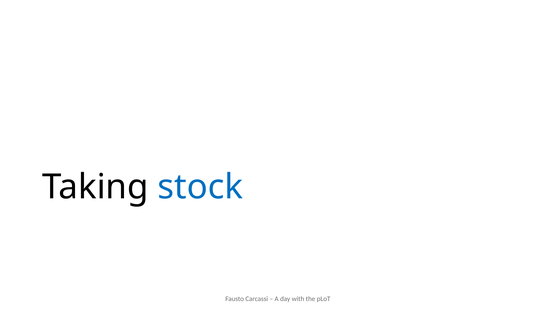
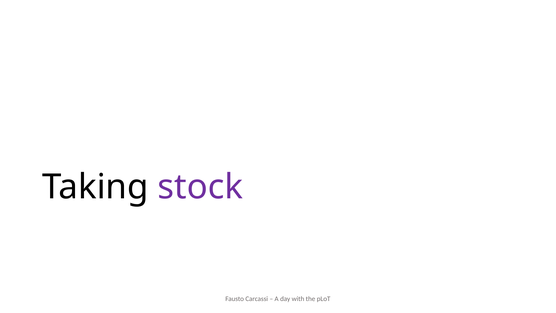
stock colour: blue -> purple
